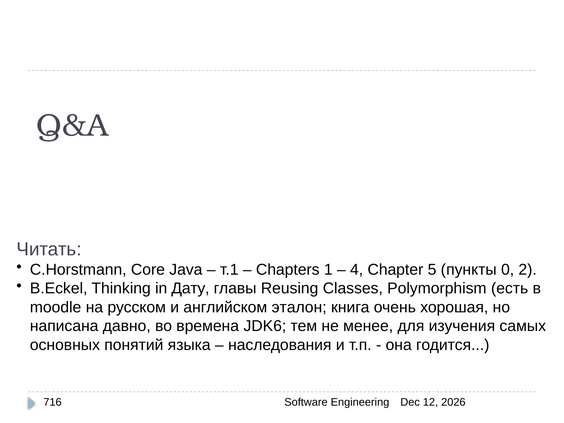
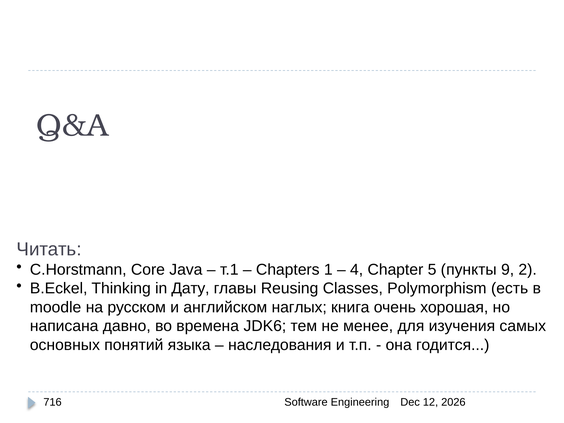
0: 0 -> 9
эталон: эталон -> наглых
